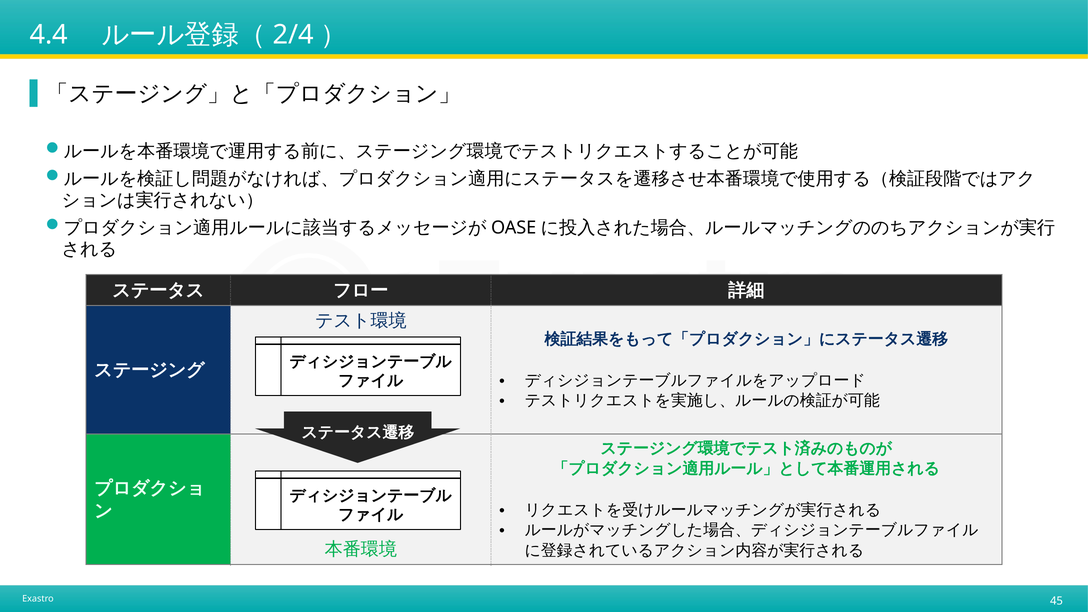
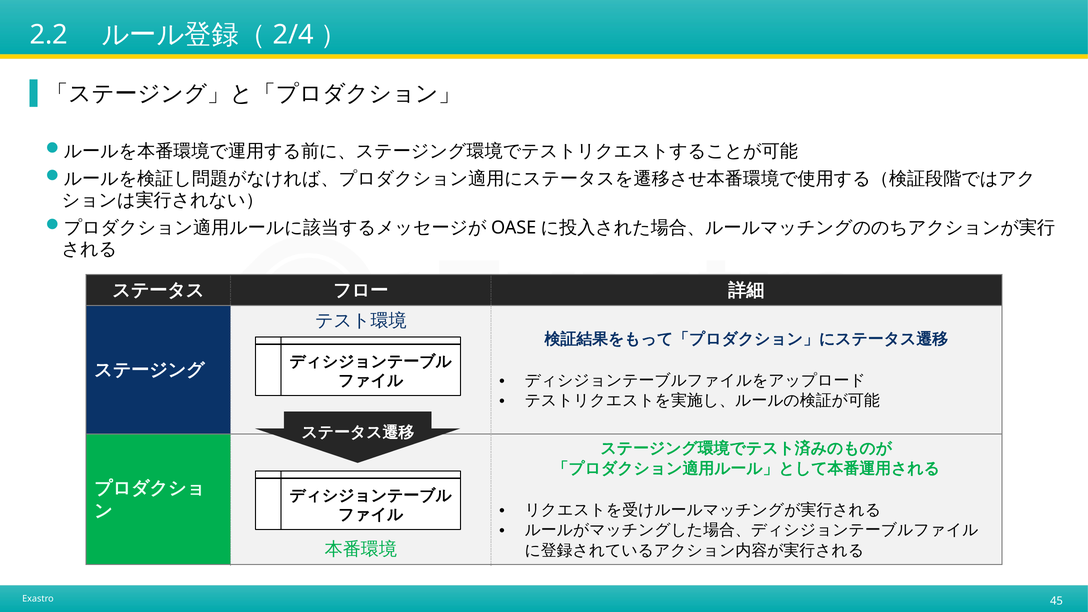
4.4: 4.4 -> 2.2
